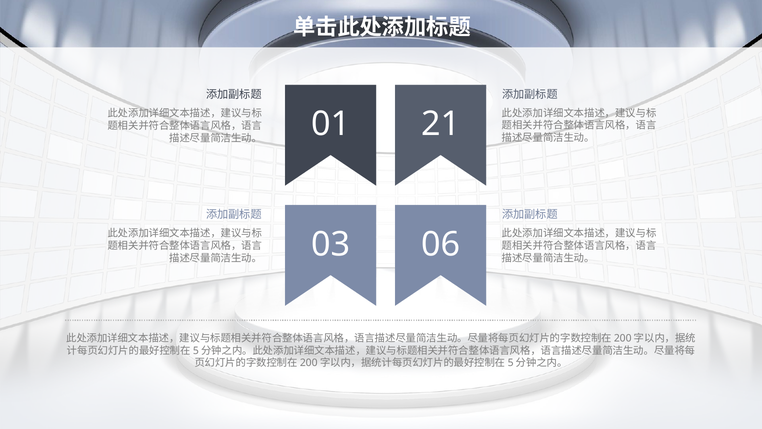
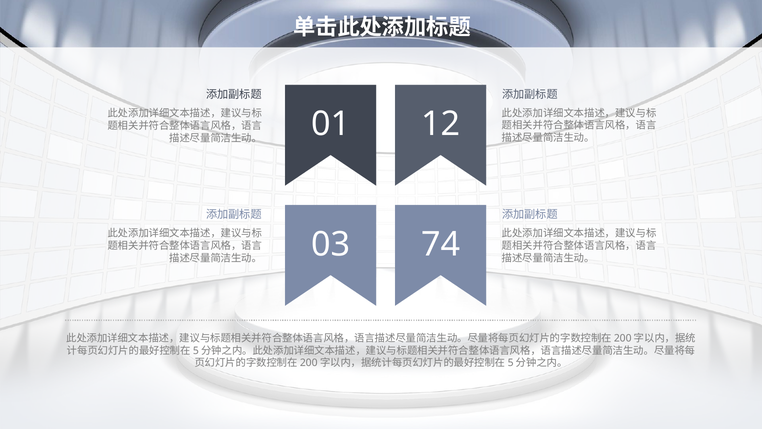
21: 21 -> 12
06: 06 -> 74
